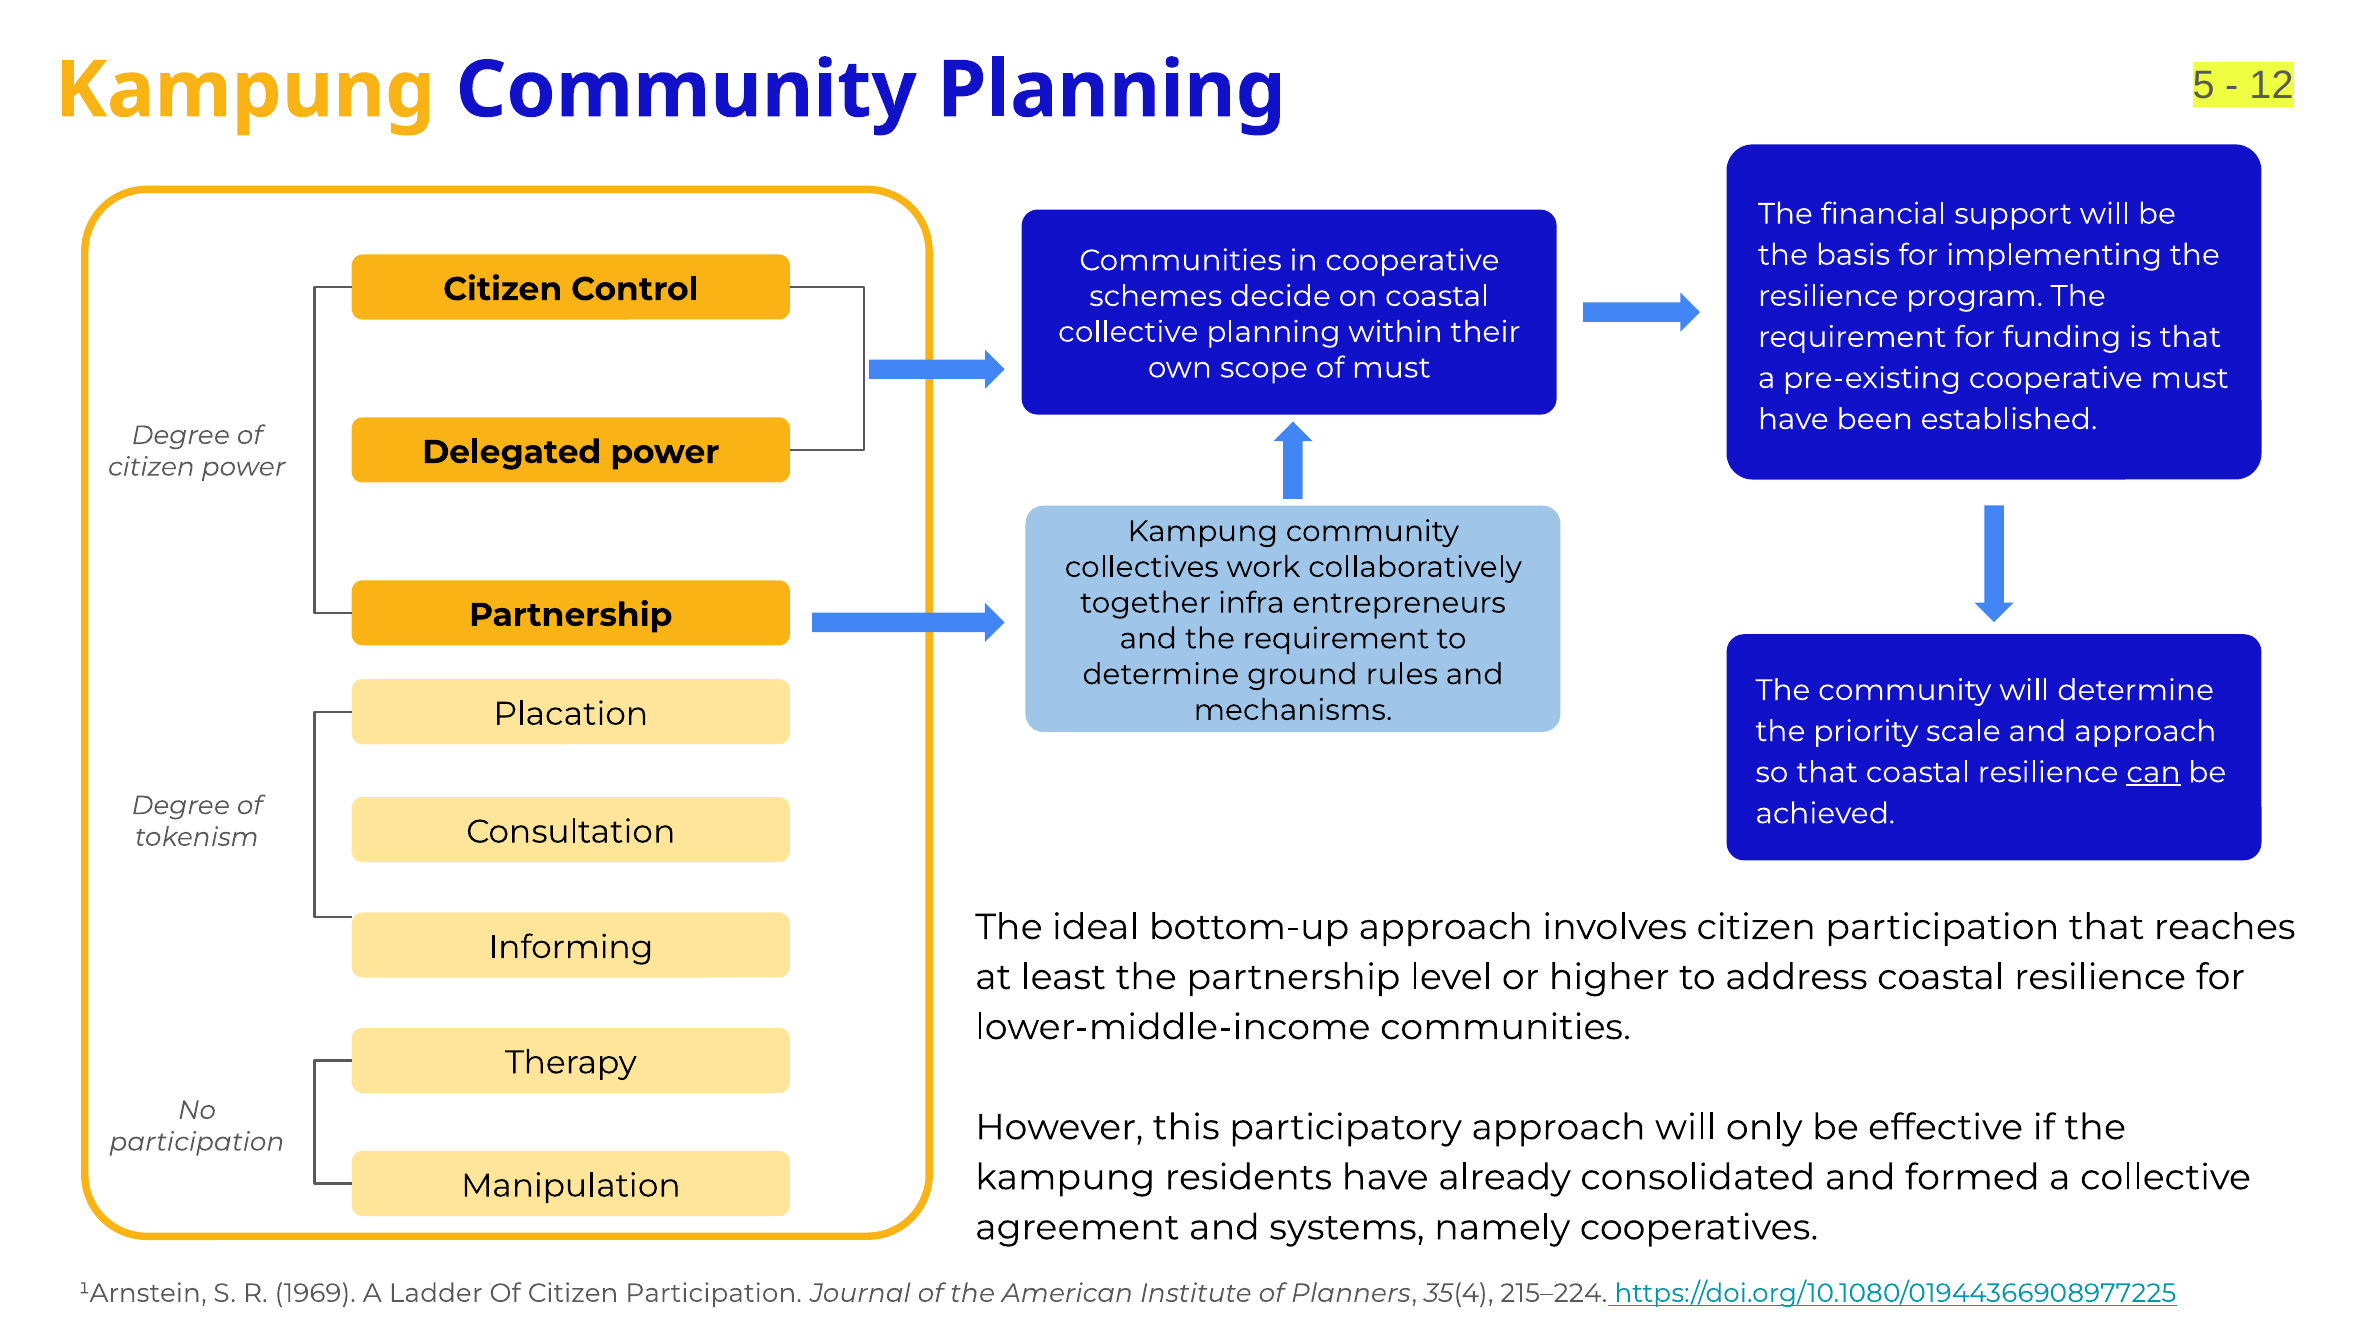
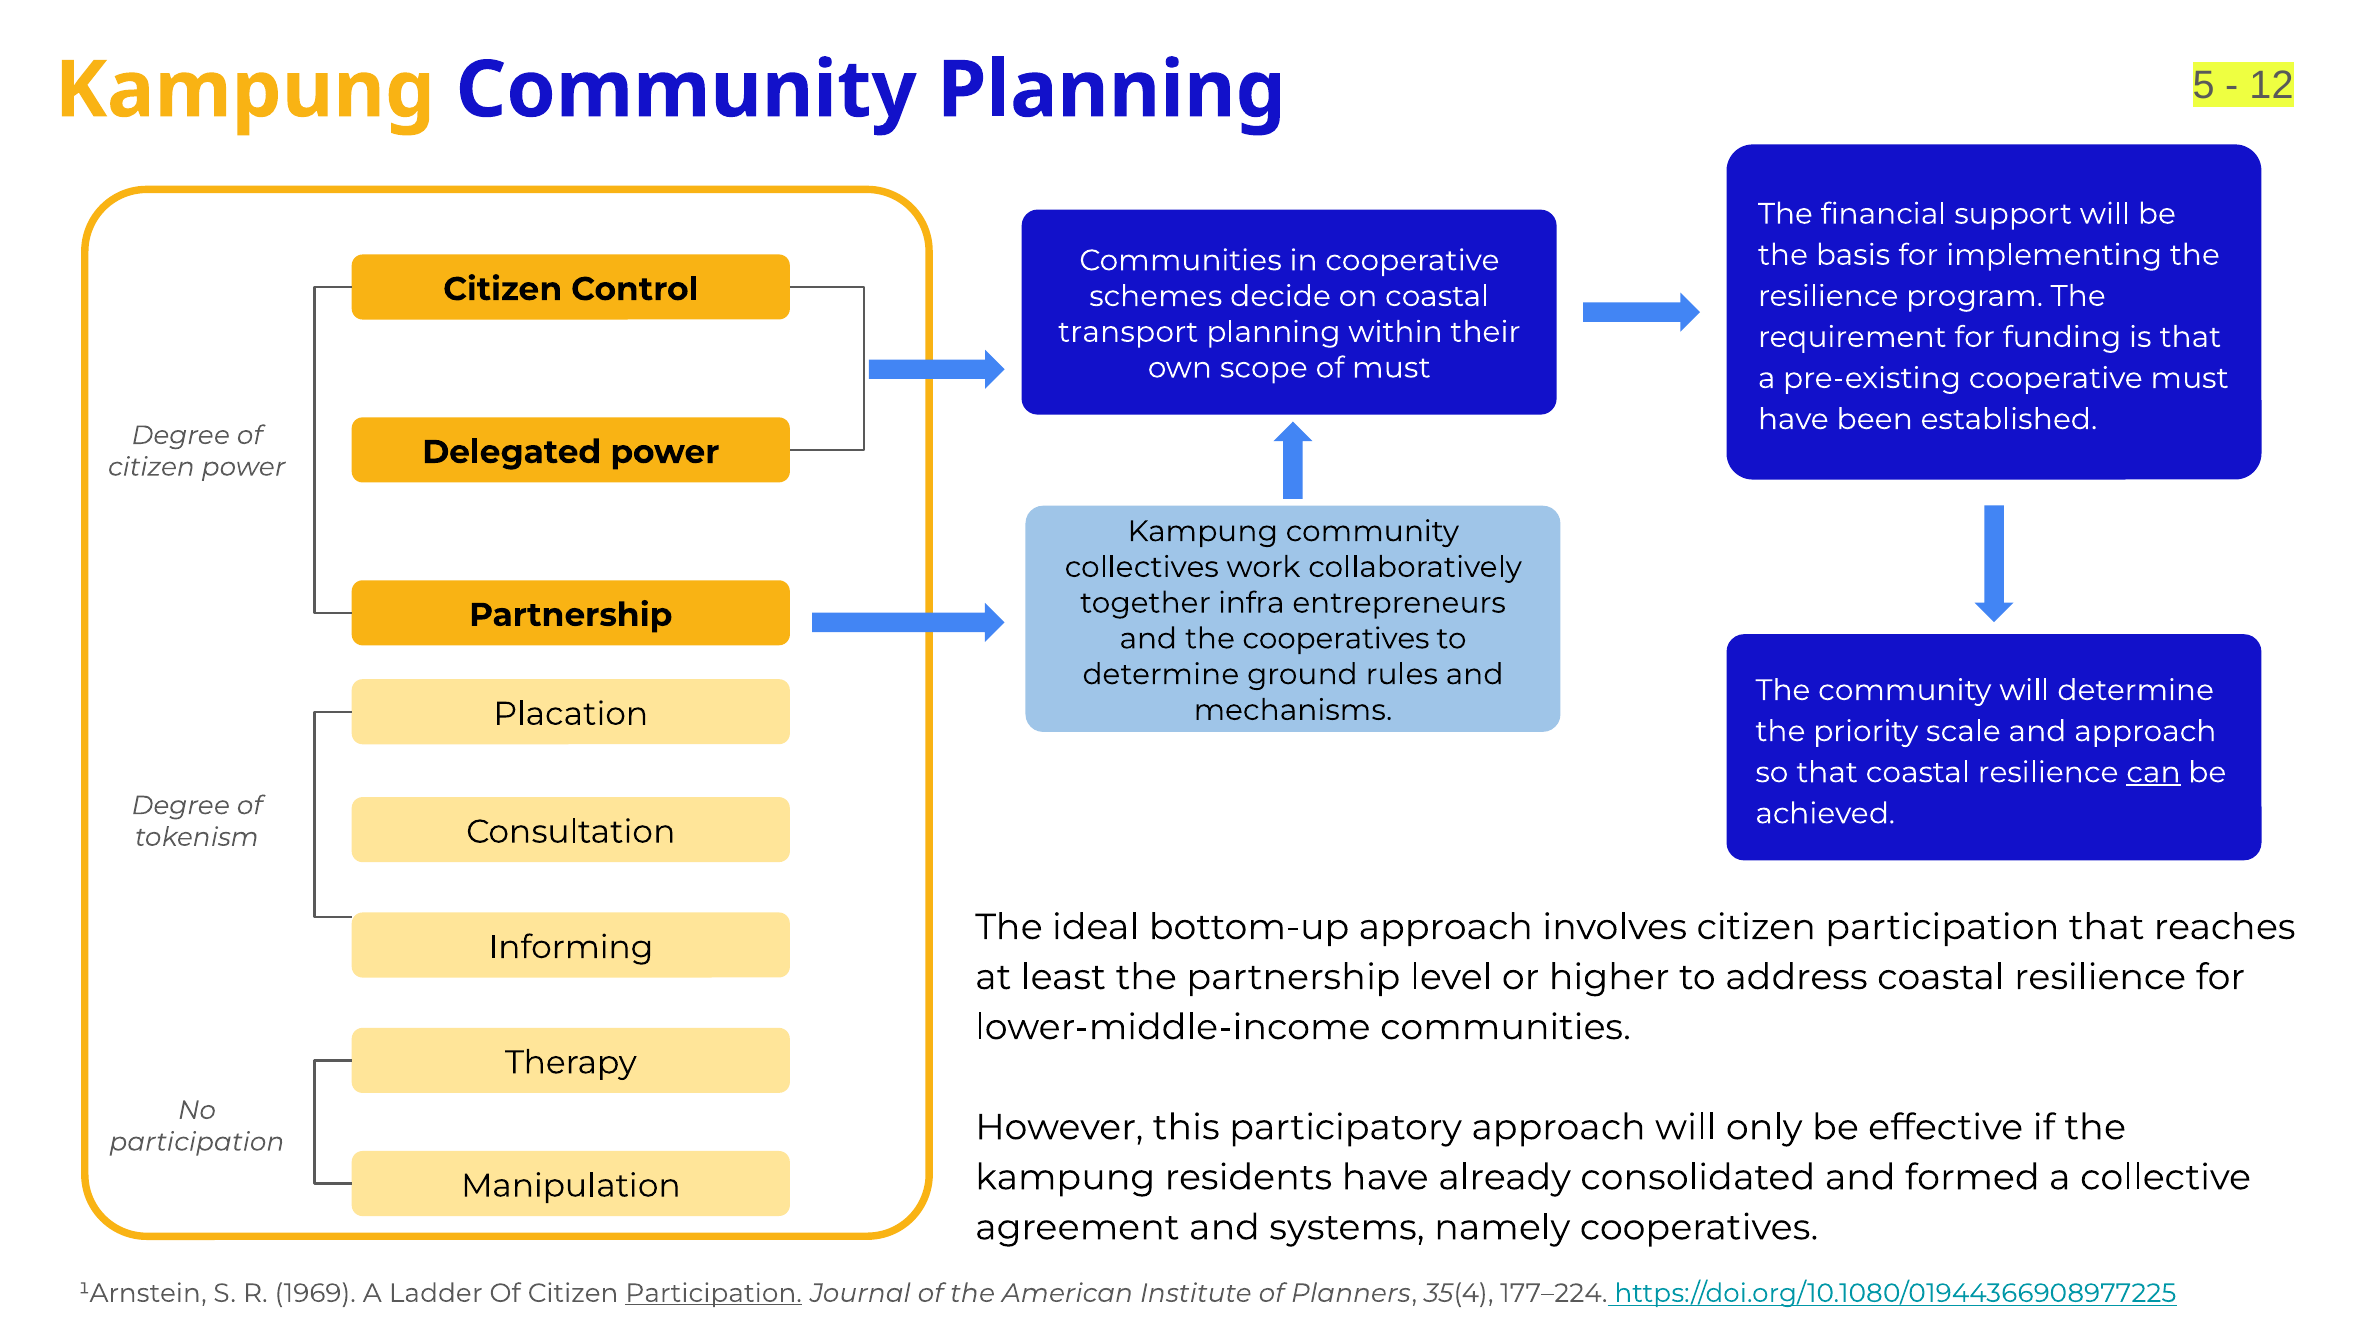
collective at (1128, 332): collective -> transport
and the requirement: requirement -> cooperatives
Participation at (714, 1293) underline: none -> present
215–224: 215–224 -> 177–224
